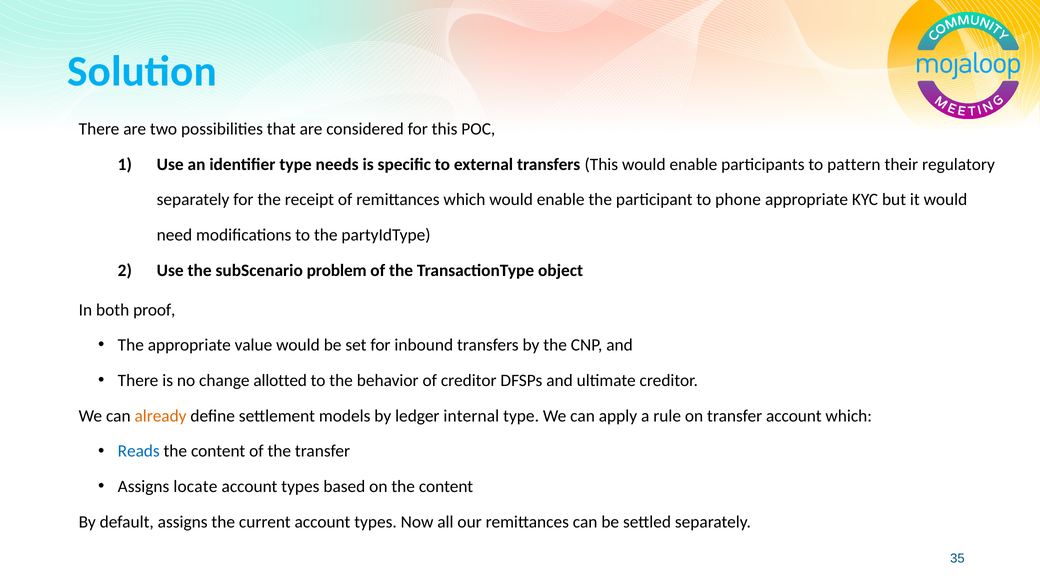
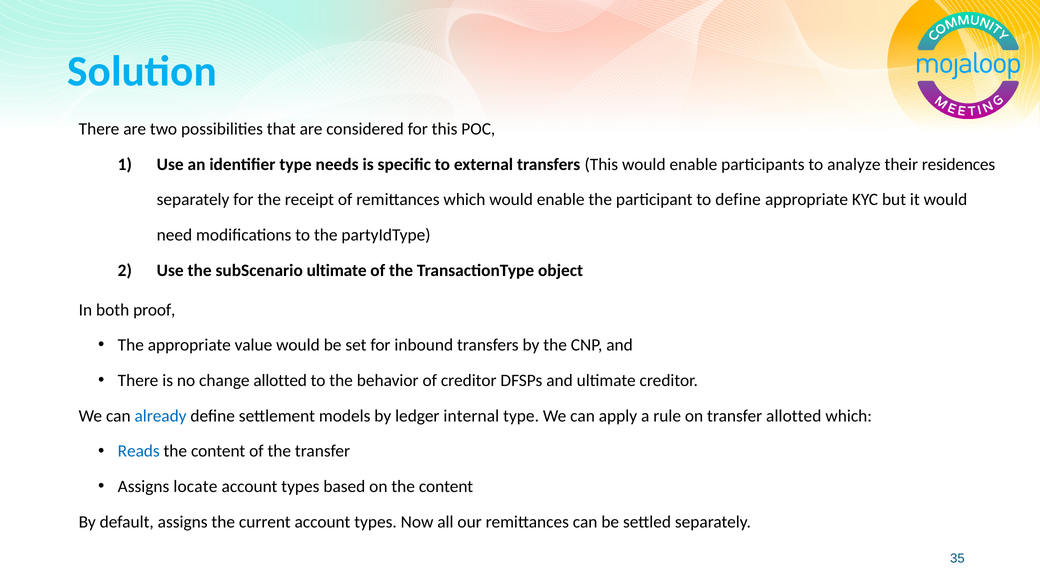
pattern: pattern -> analyze
regulatory: regulatory -> residences
to phone: phone -> define
subScenario problem: problem -> ultimate
already colour: orange -> blue
transfer account: account -> allotted
